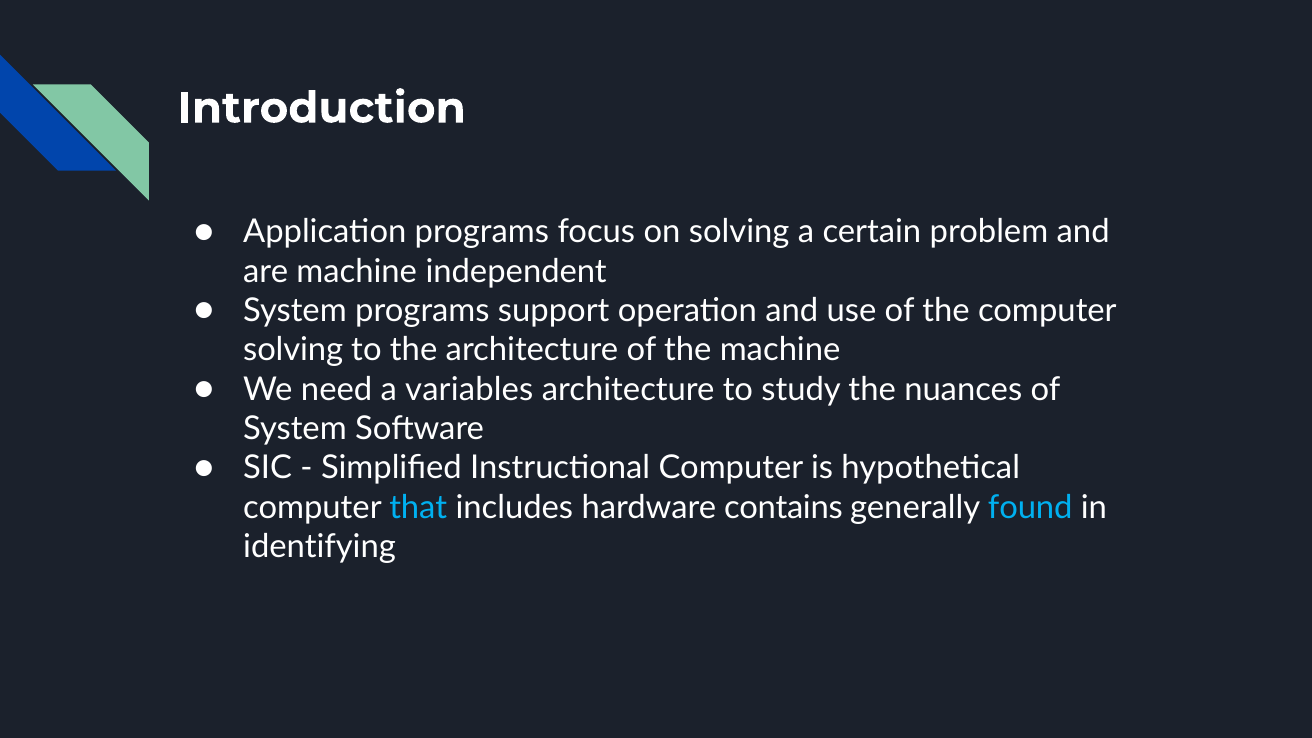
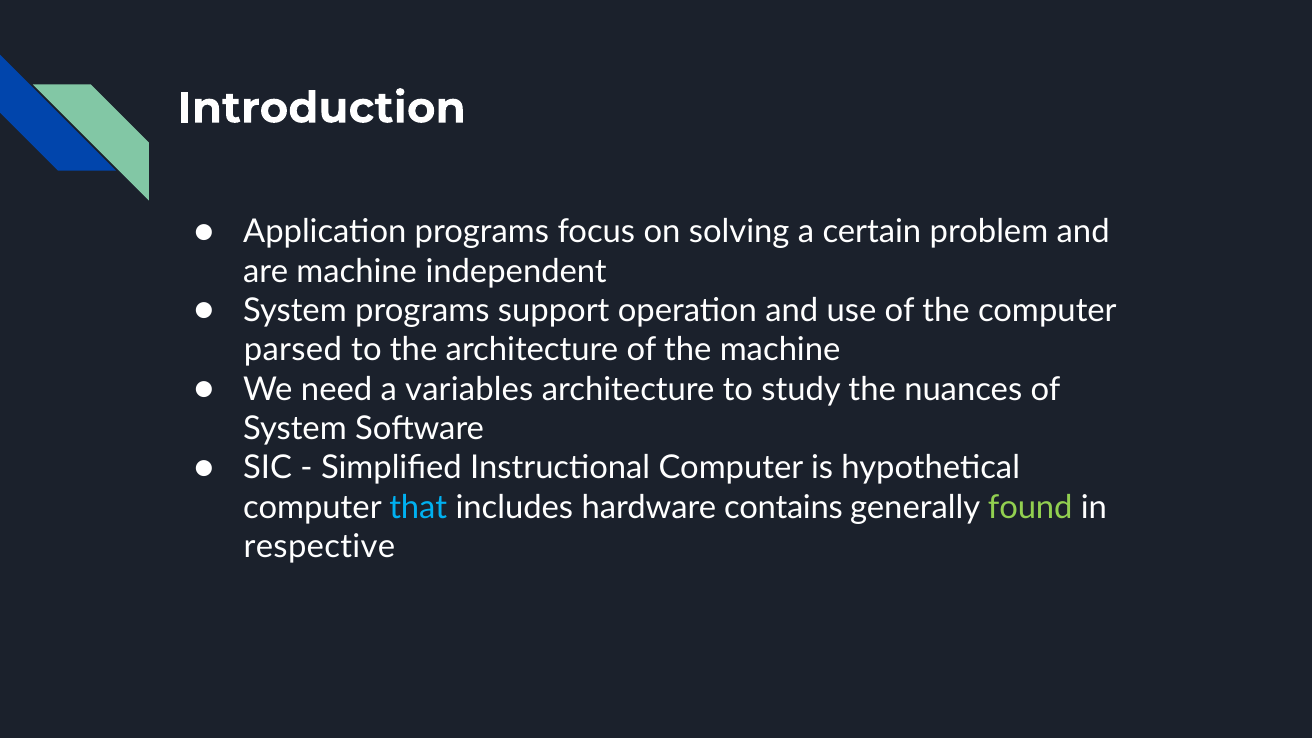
solving at (293, 350): solving -> parsed
found colour: light blue -> light green
identifying: identifying -> respective
